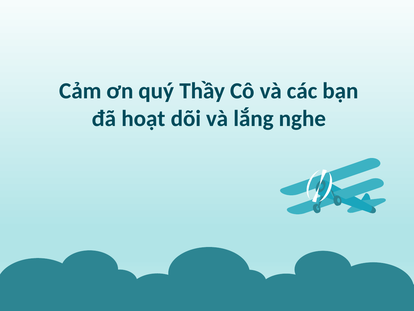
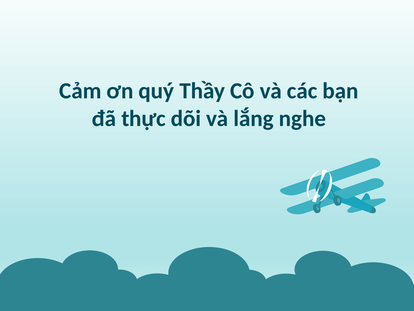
hoạt: hoạt -> thực
